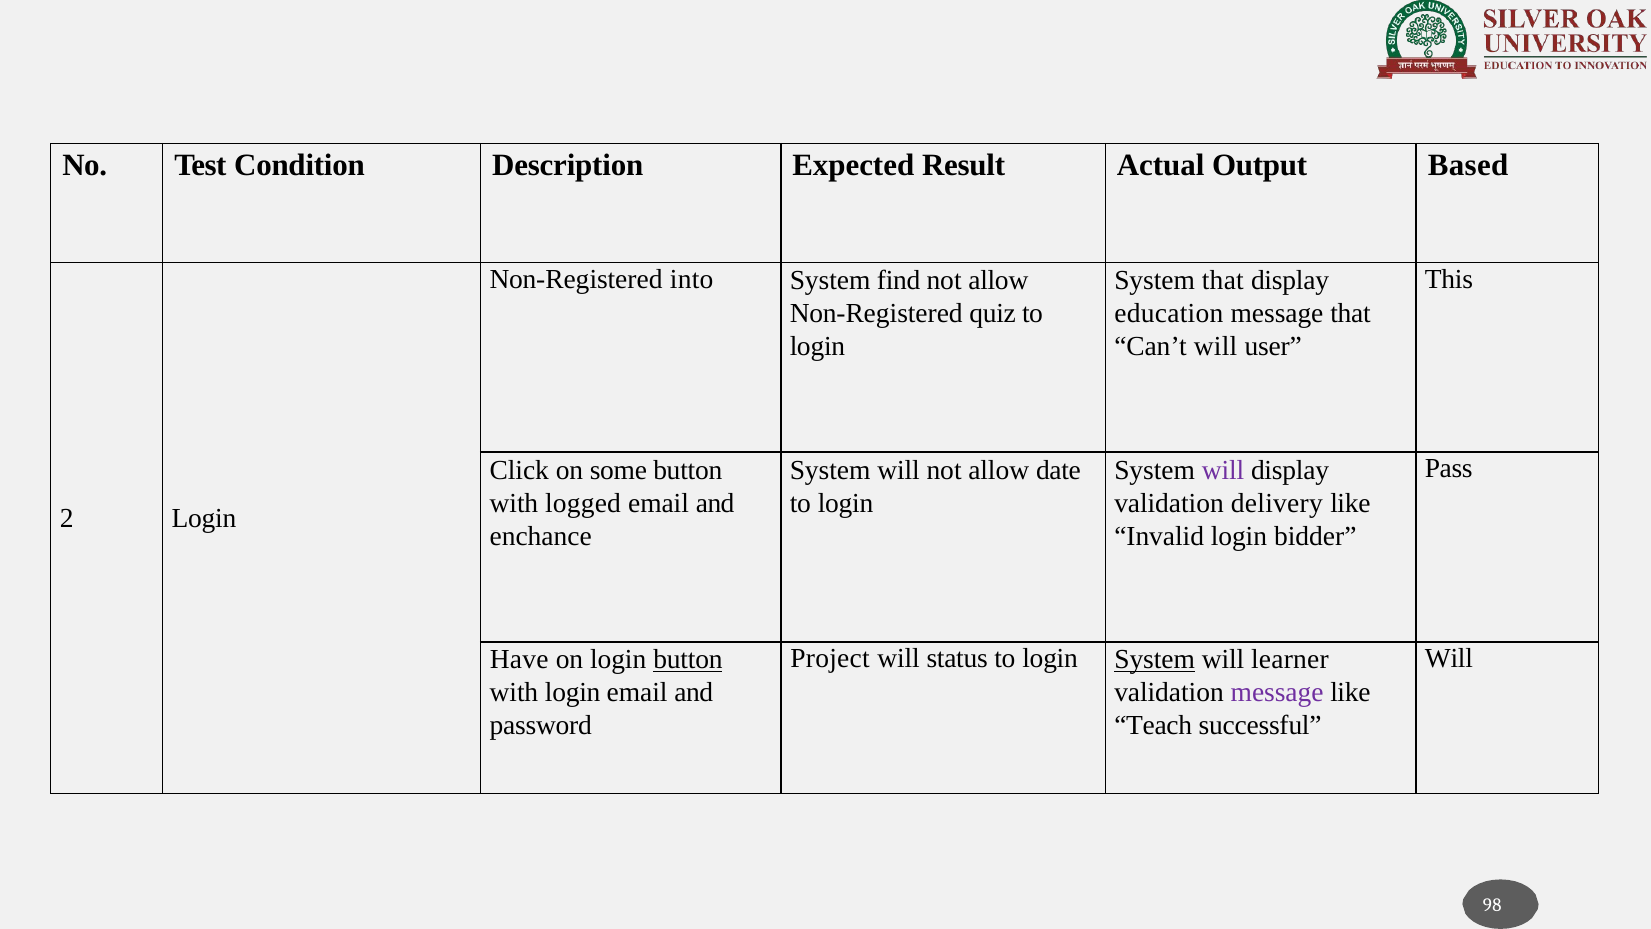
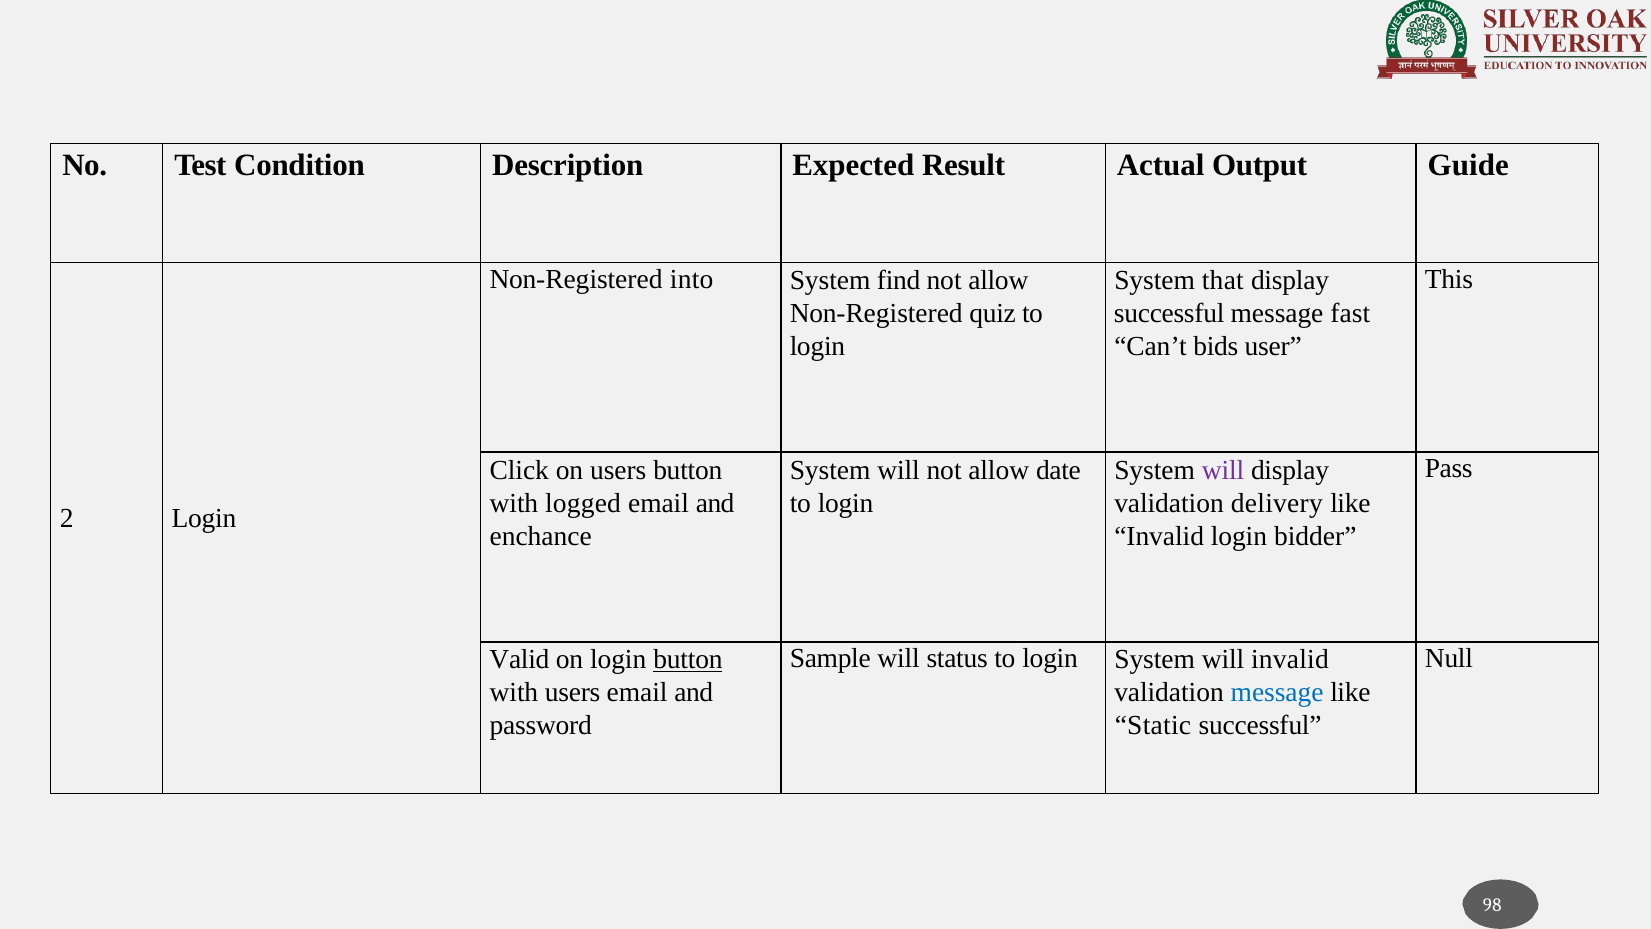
Based: Based -> Guide
education at (1169, 313): education -> successful
message that: that -> fast
Can’t will: will -> bids
on some: some -> users
Project: Project -> Sample
System at (1155, 660) underline: present -> none
will learner: learner -> invalid
Will at (1449, 658): Will -> Null
Have: Have -> Valid
with login: login -> users
message at (1277, 693) colour: purple -> blue
Teach: Teach -> Static
